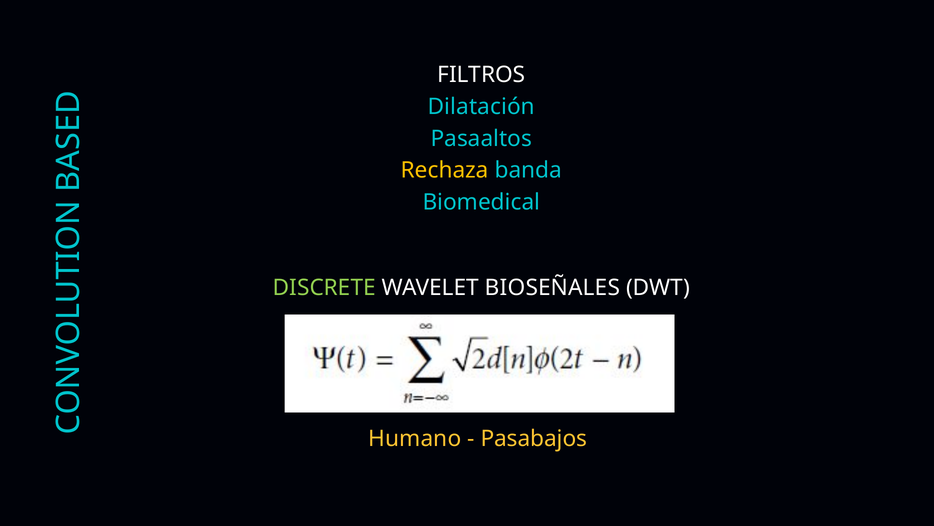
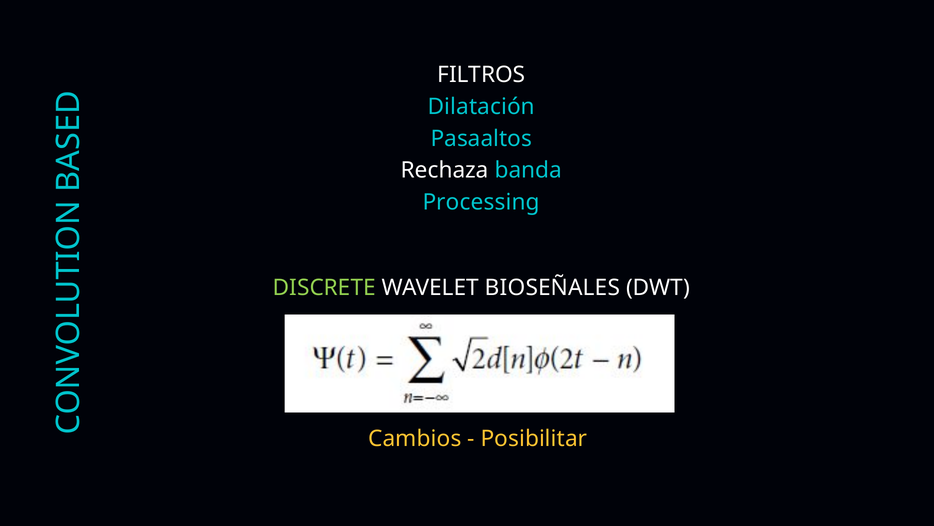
Rechaza colour: yellow -> white
Biomedical: Biomedical -> Processing
Humano: Humano -> Cambios
Pasabajos: Pasabajos -> Posibilitar
